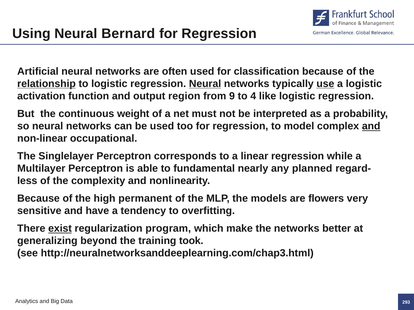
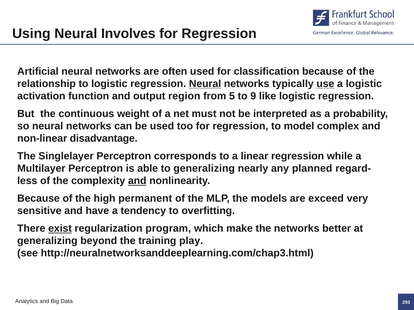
Bernard: Bernard -> Involves
relationship underline: present -> none
9: 9 -> 5
4: 4 -> 9
and at (371, 126) underline: present -> none
occupational: occupational -> disadvantage
to fundamental: fundamental -> generalizing
and at (137, 181) underline: none -> present
flowers: flowers -> exceed
took: took -> play
